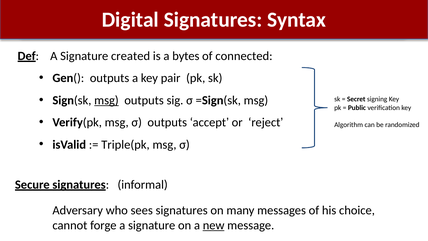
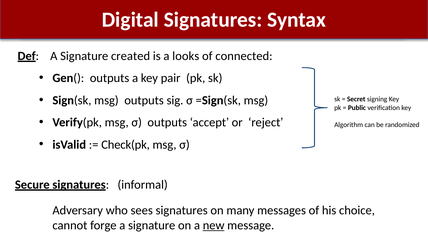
bytes: bytes -> looks
msg at (106, 100) underline: present -> none
Triple(pk: Triple(pk -> Check(pk
